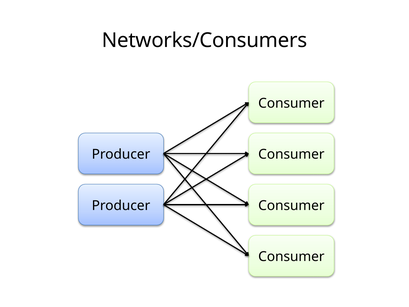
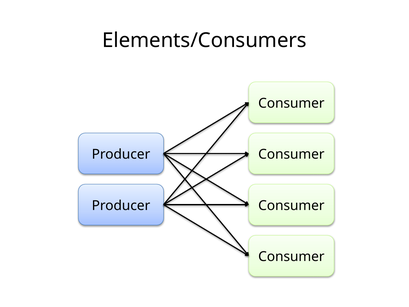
Networks/Consumers: Networks/Consumers -> Elements/Consumers
